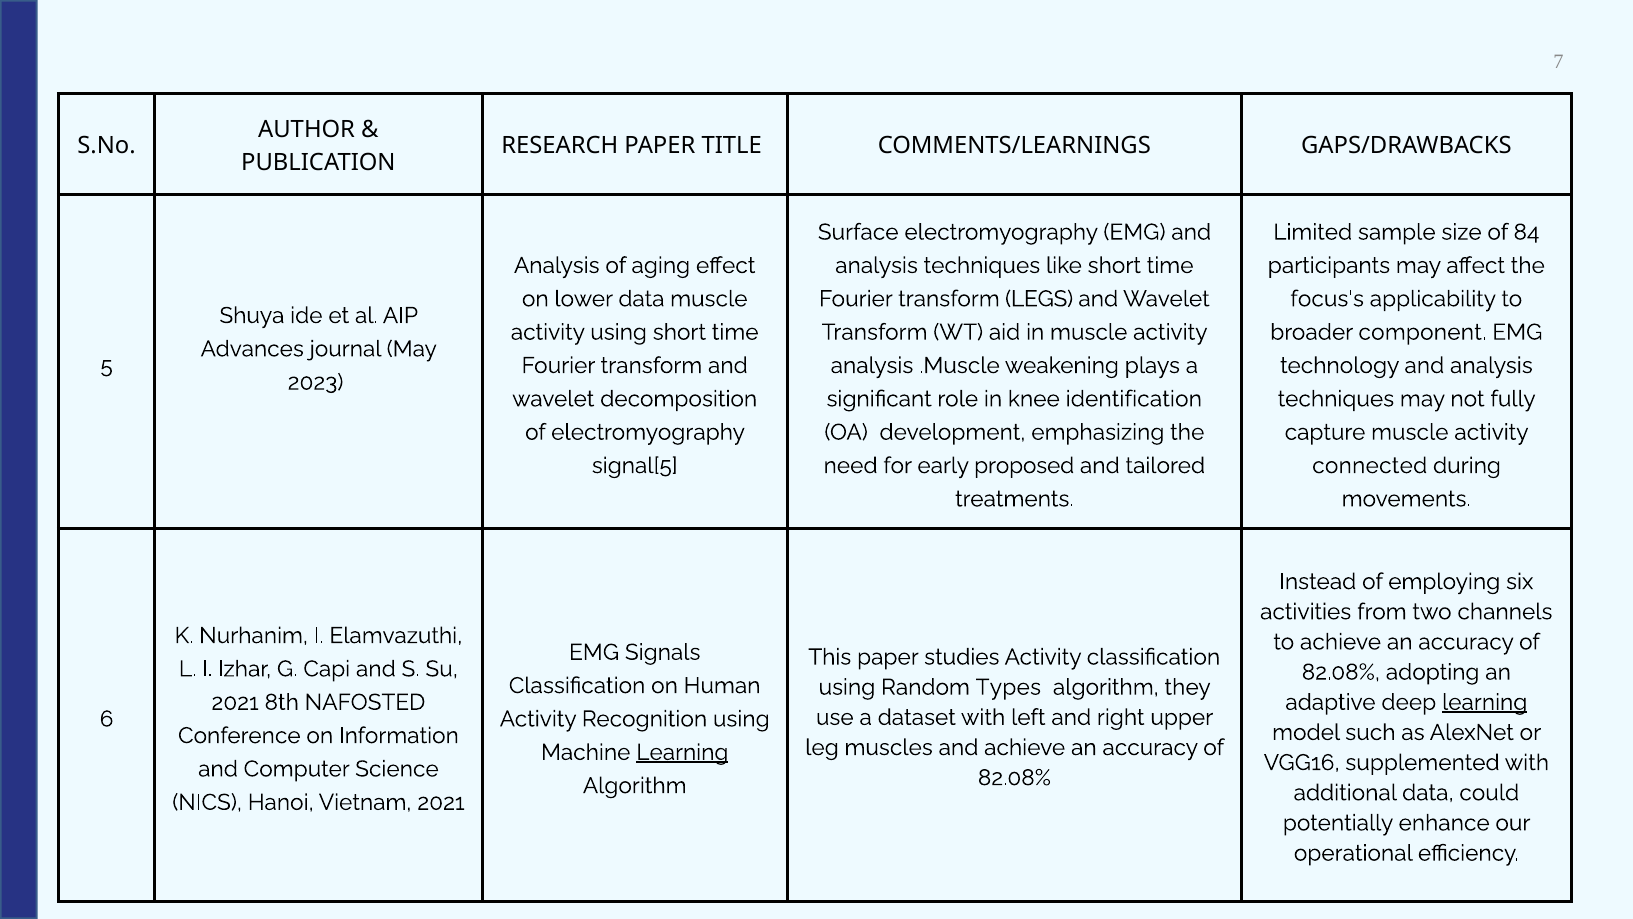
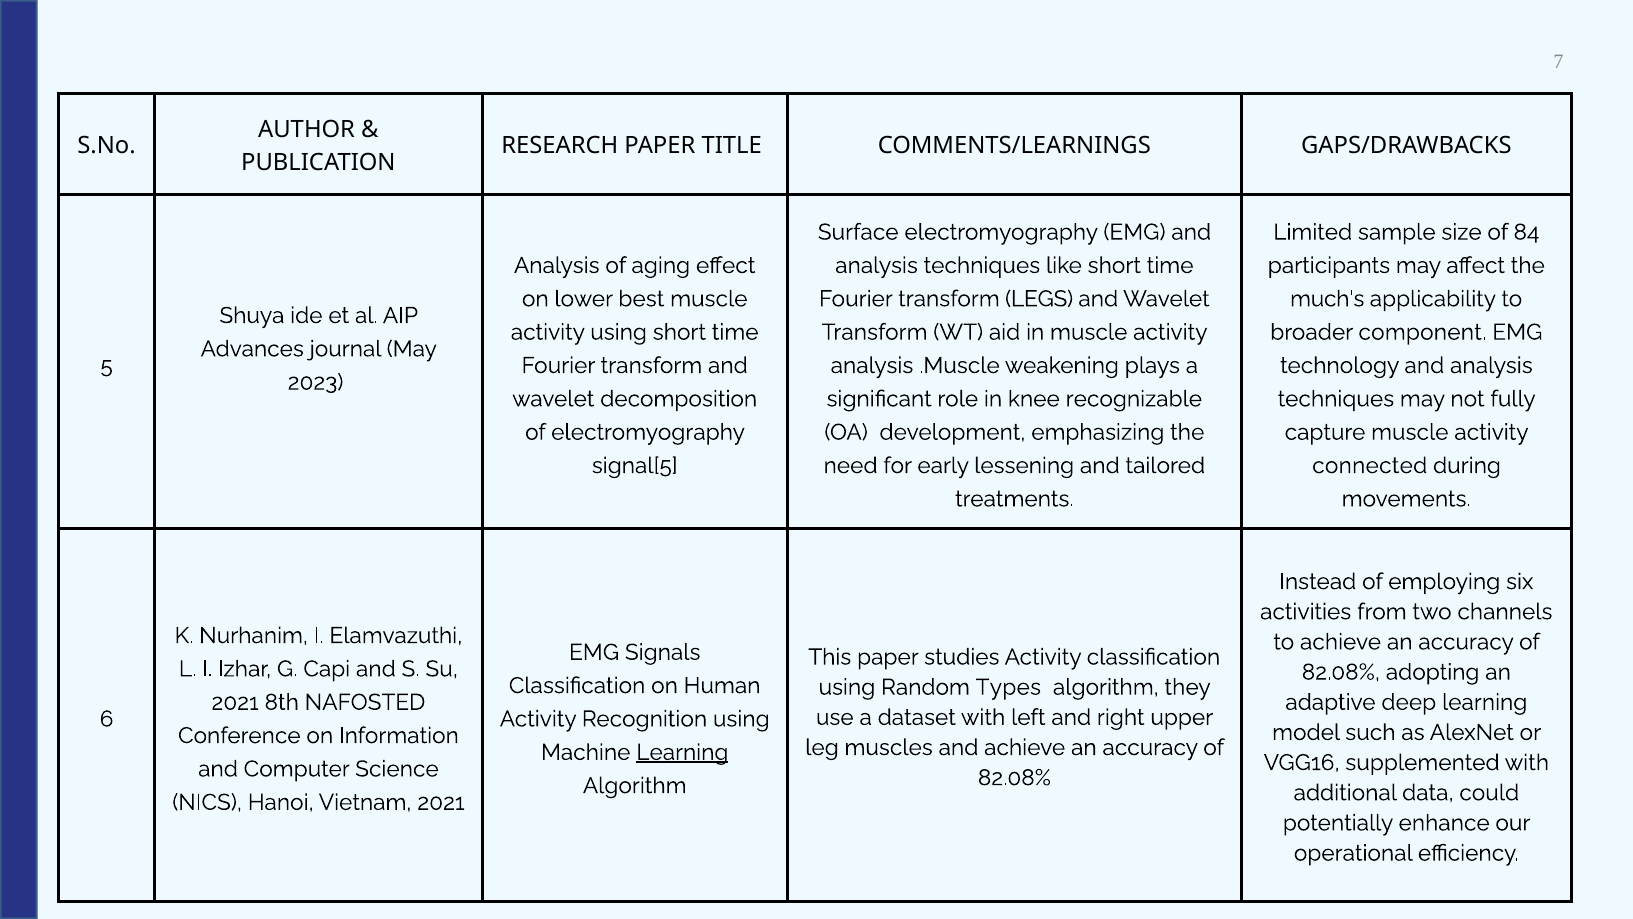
lower data: data -> best
focus's: focus's -> much's
identification: identification -> recognizable
proposed: proposed -> lessening
learning at (1485, 702) underline: present -> none
